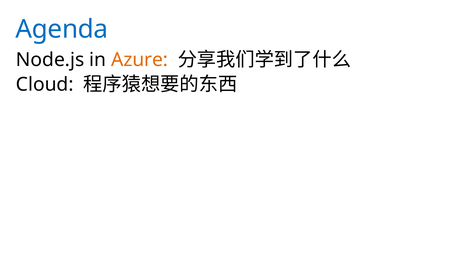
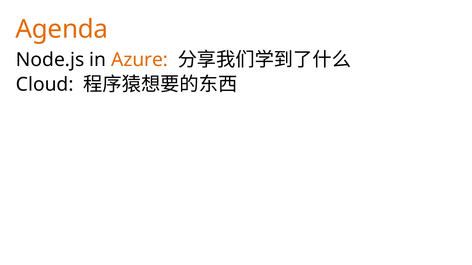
Agenda colour: blue -> orange
